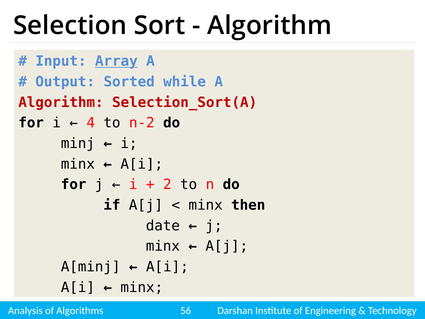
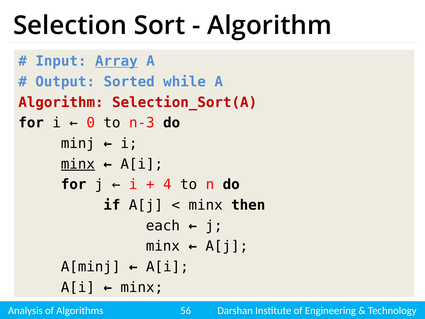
4: 4 -> 0
n-2: n-2 -> n-3
minx at (78, 164) underline: none -> present
2: 2 -> 4
date: date -> each
